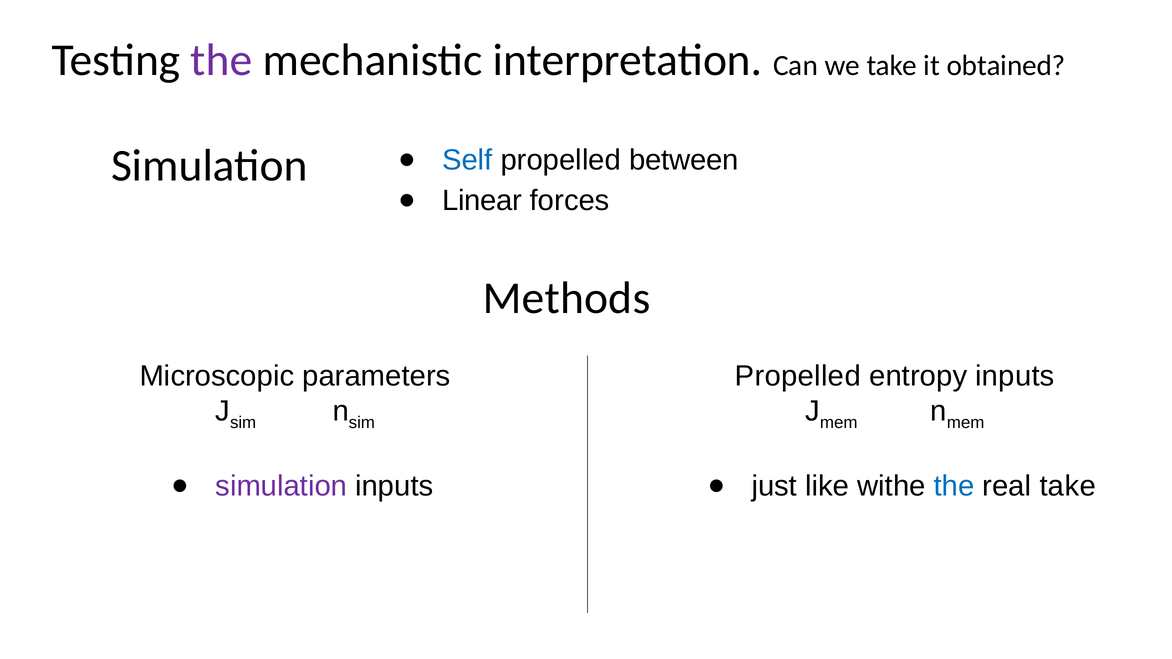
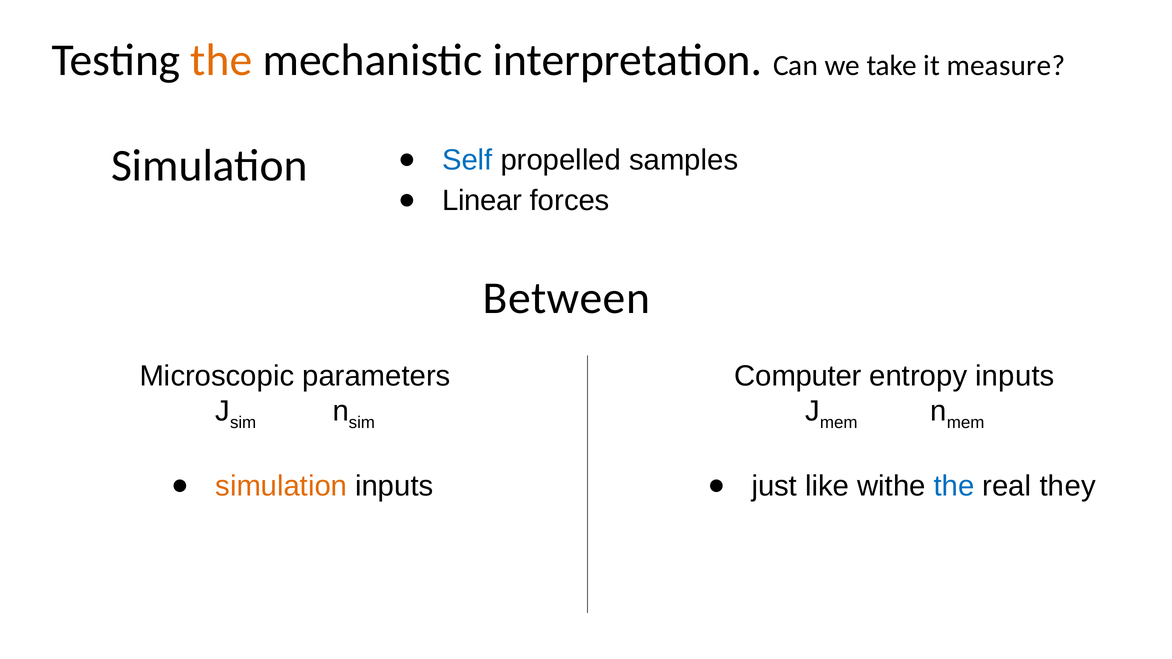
the at (221, 60) colour: purple -> orange
obtained: obtained -> measure
between: between -> samples
Methods: Methods -> Between
Propelled at (798, 376): Propelled -> Computer
simulation at (281, 486) colour: purple -> orange
real take: take -> they
